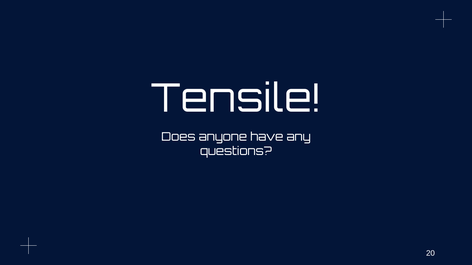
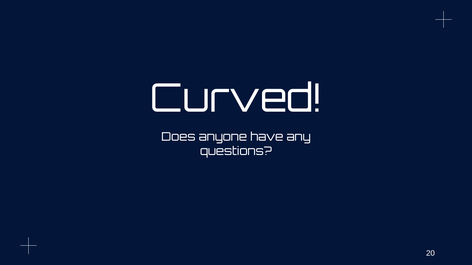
Tensile: Tensile -> Curved
